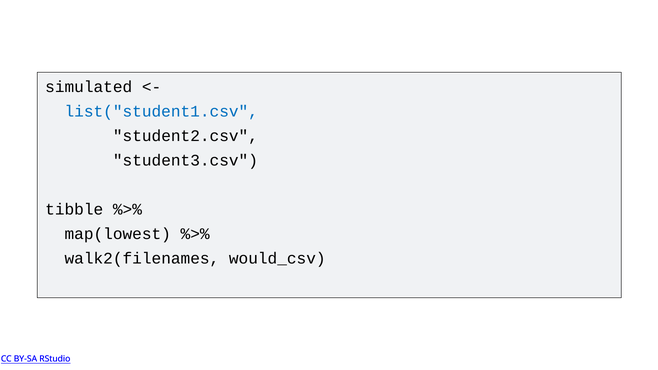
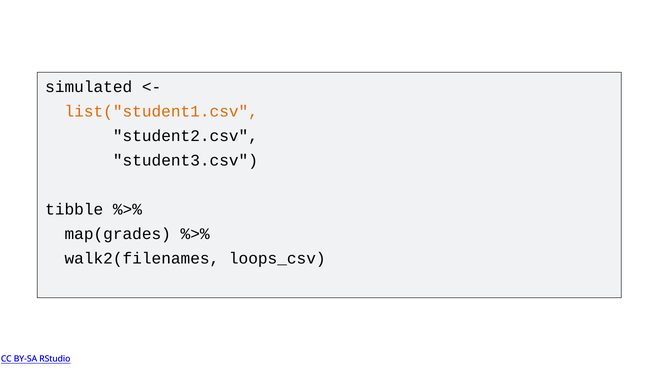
list("student1.csv colour: blue -> orange
map(lowest: map(lowest -> map(grades
would_csv: would_csv -> loops_csv
